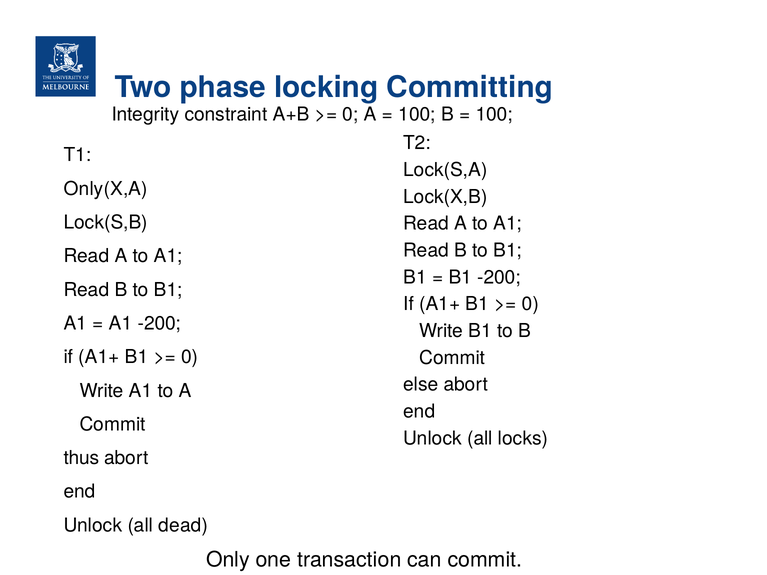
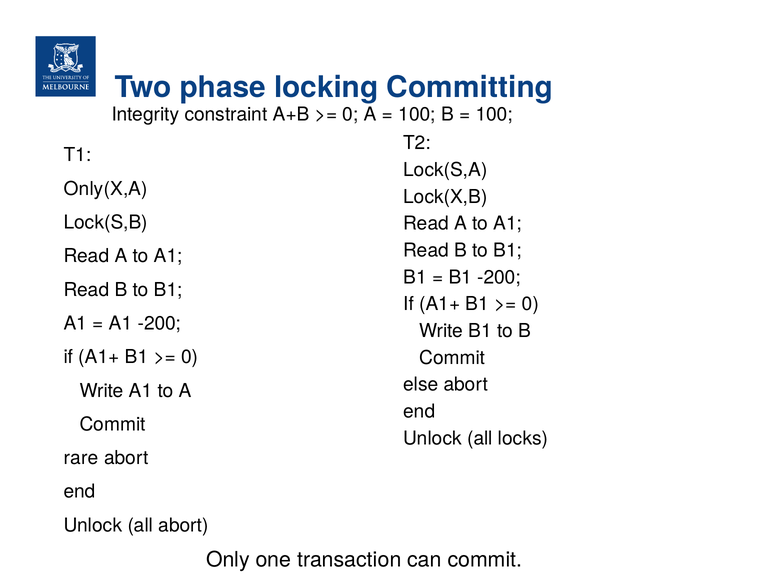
thus: thus -> rare
all dead: dead -> abort
